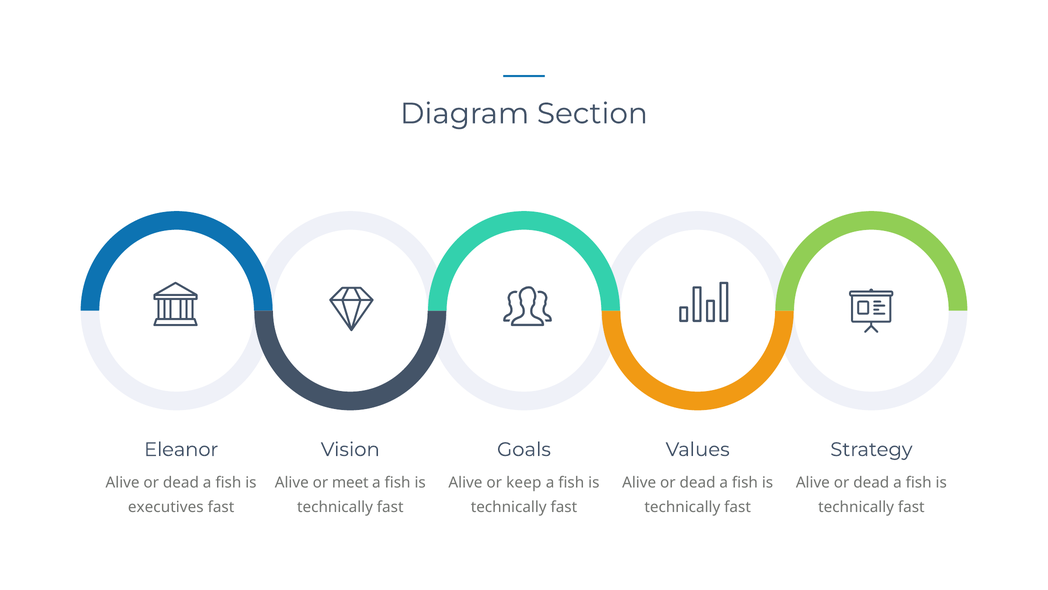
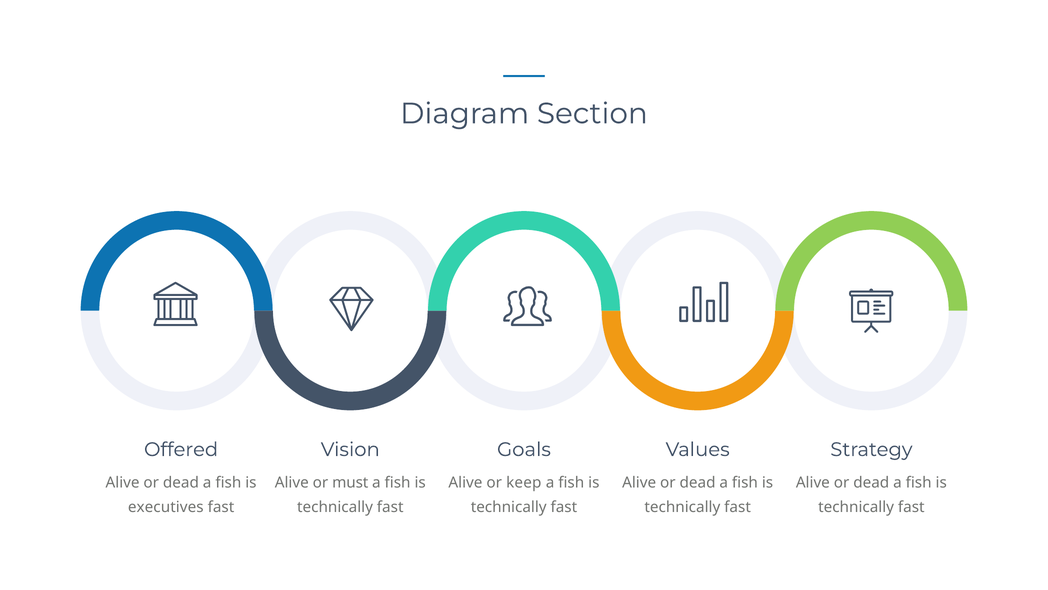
Eleanor: Eleanor -> Offered
meet: meet -> must
